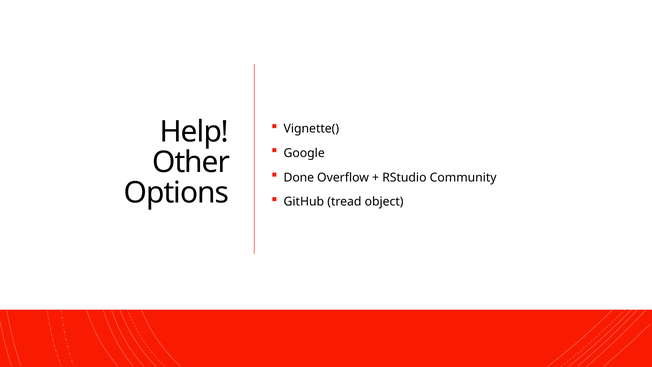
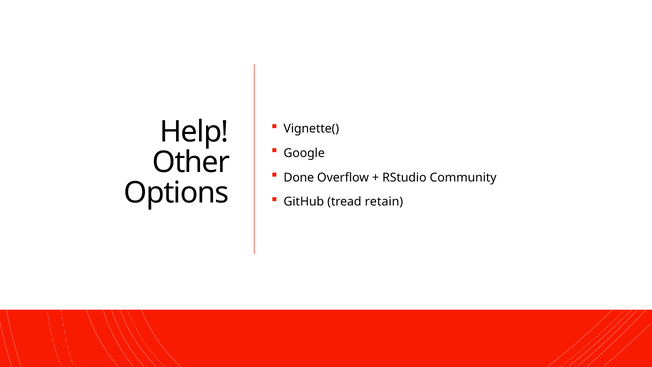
object: object -> retain
